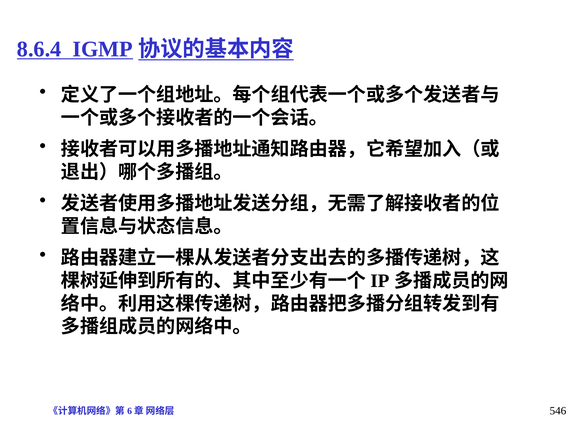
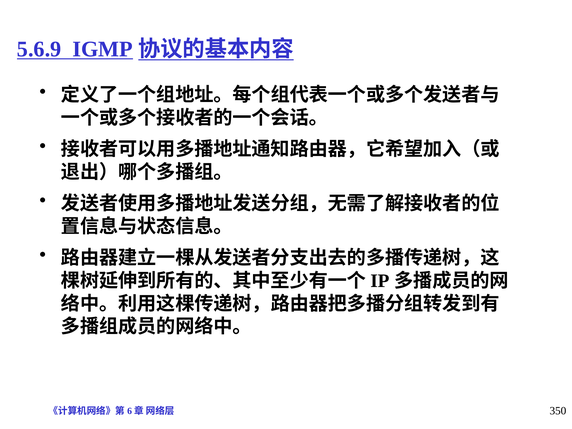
8.6.4: 8.6.4 -> 5.6.9
546: 546 -> 350
